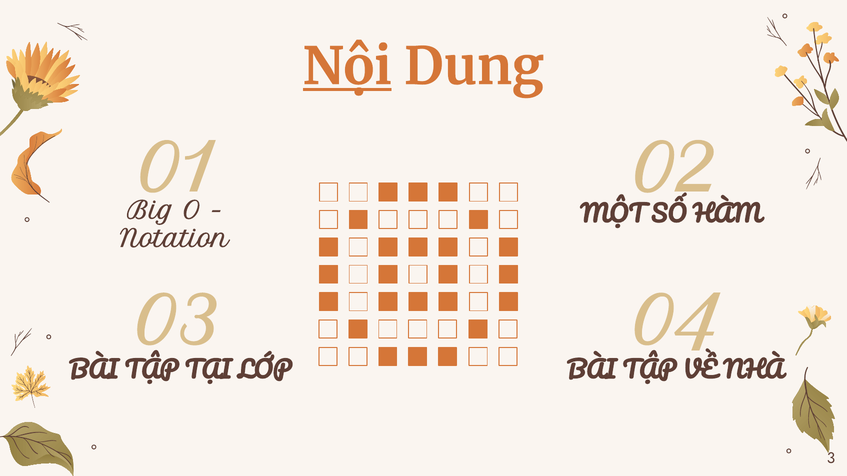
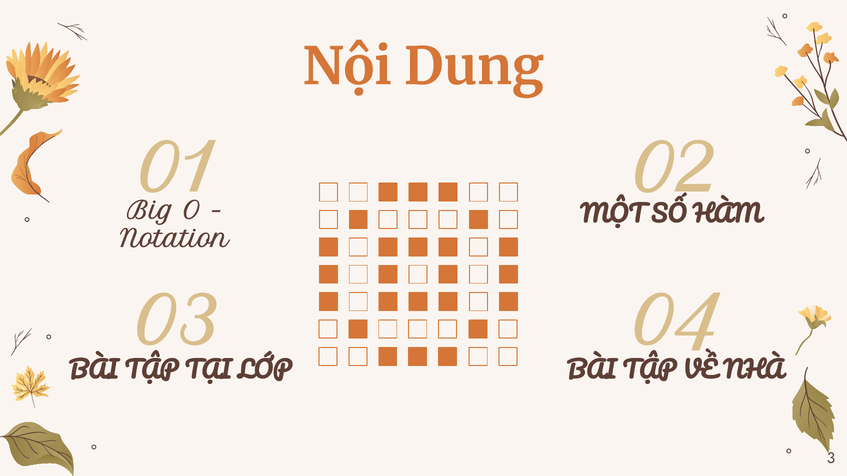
Nội underline: present -> none
